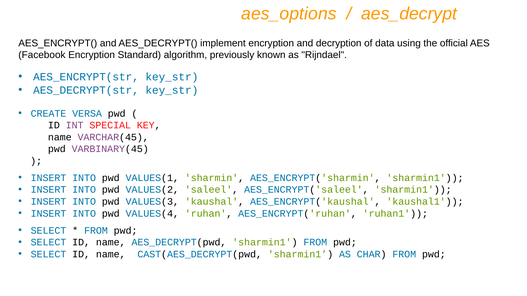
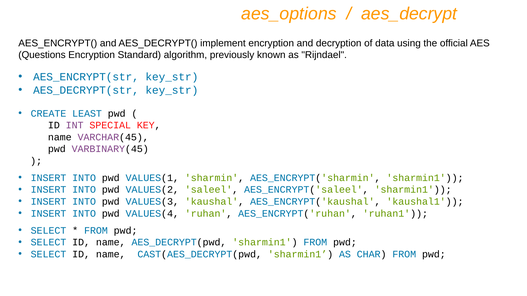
Facebook: Facebook -> Questions
VERSA: VERSA -> LEAST
